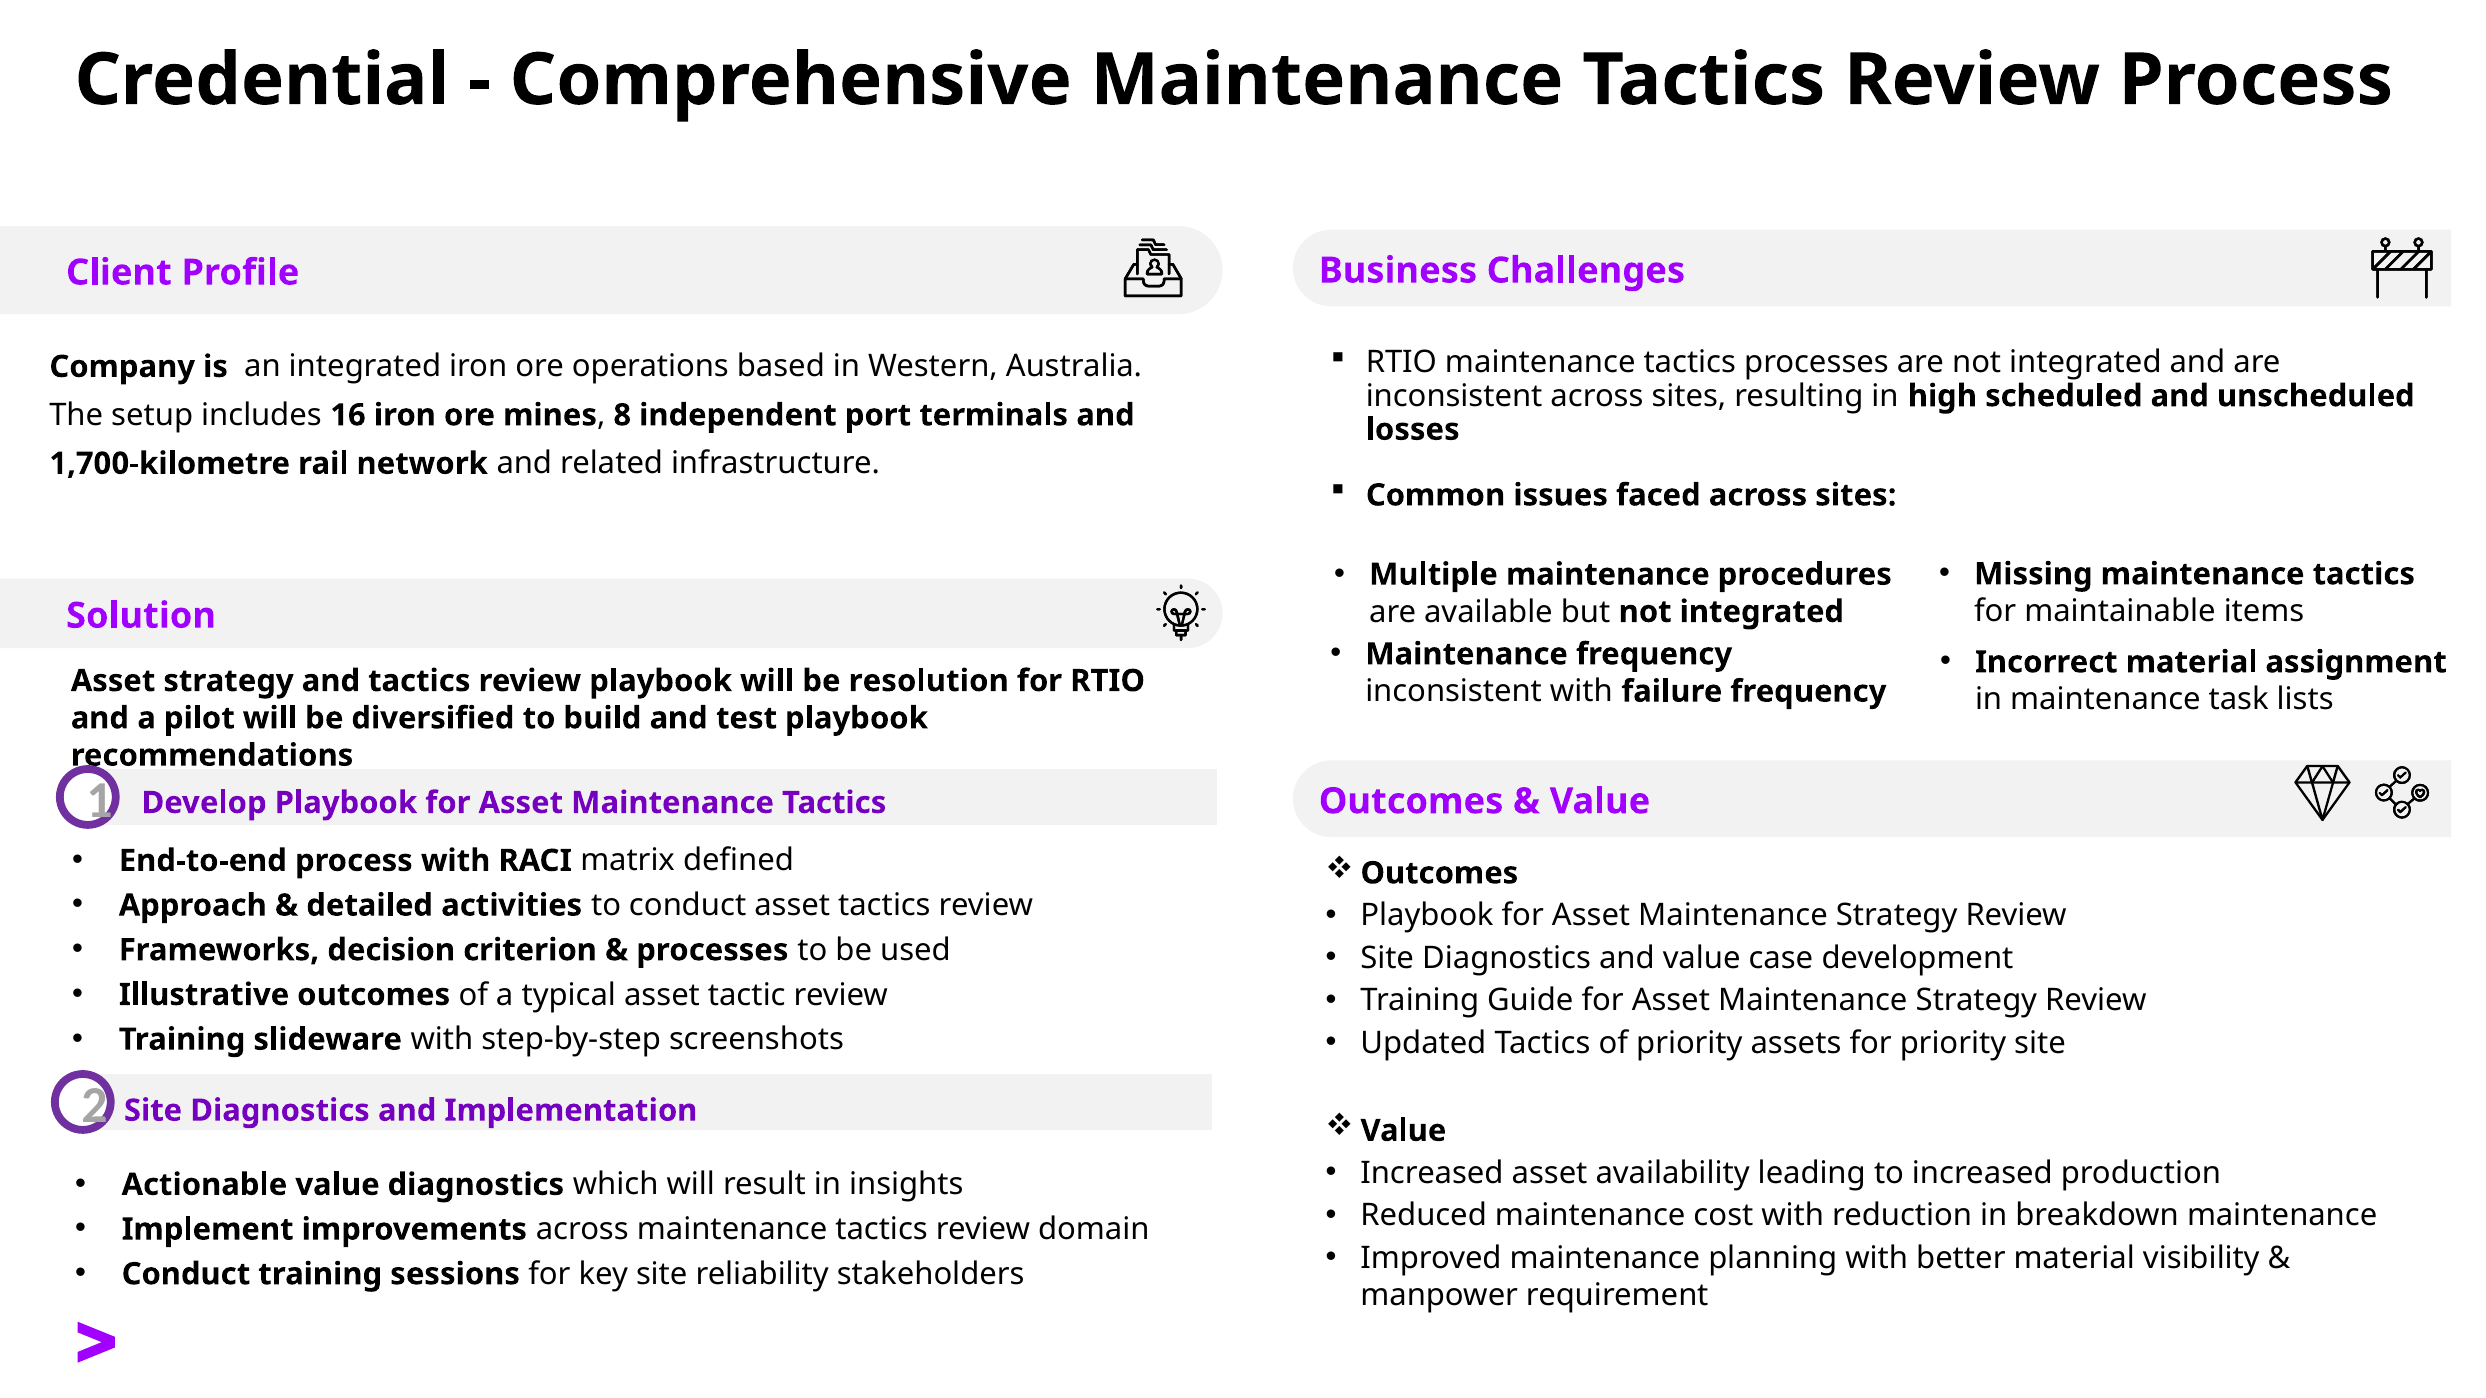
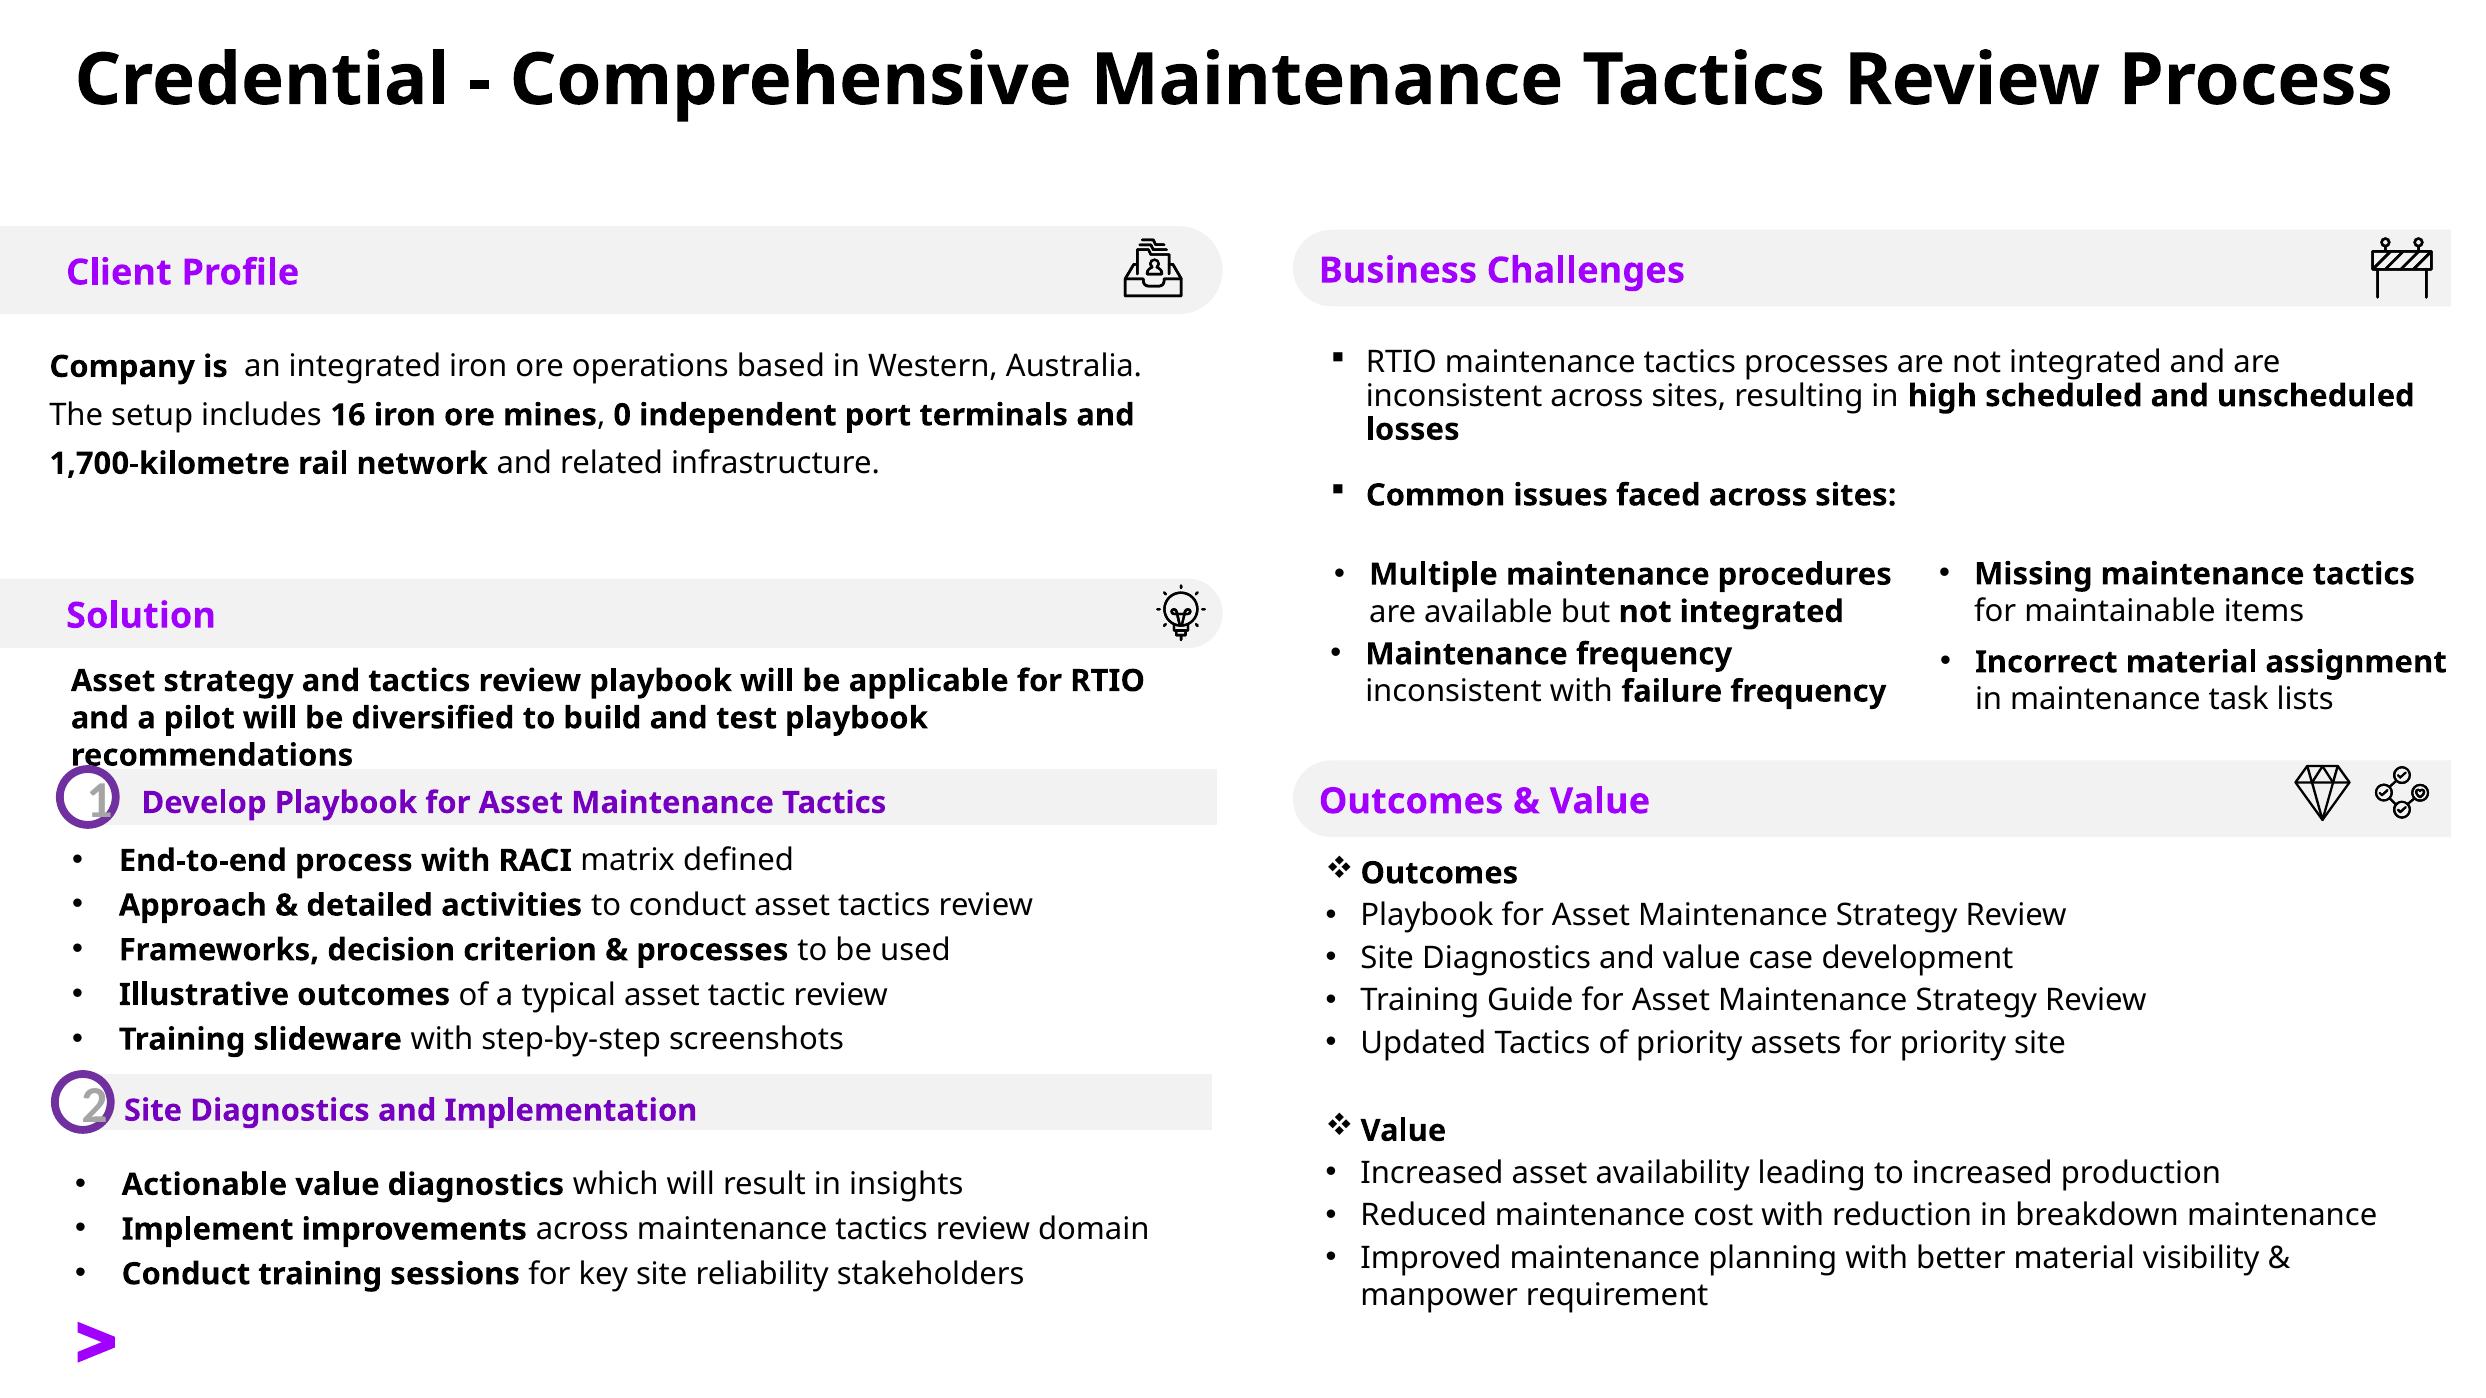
8: 8 -> 0
resolution: resolution -> applicable
